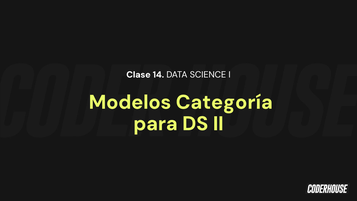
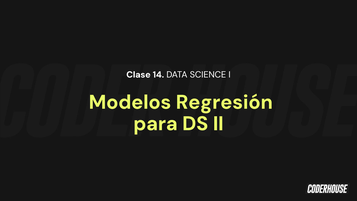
Categoría: Categoría -> Regresión
